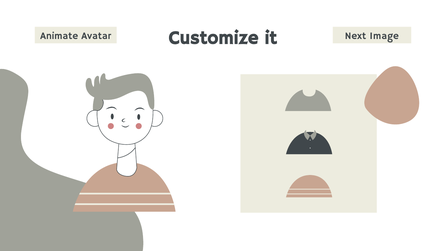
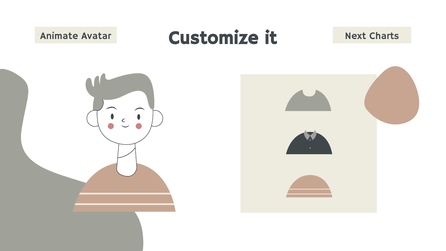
Image: Image -> Charts
